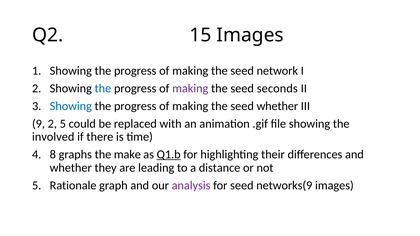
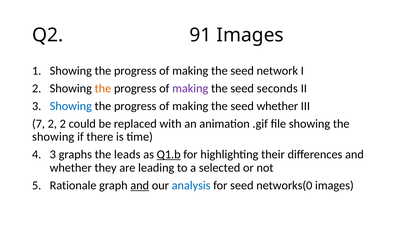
15: 15 -> 91
the at (103, 89) colour: blue -> orange
9: 9 -> 7
2 5: 5 -> 2
involved at (53, 137): involved -> showing
4 8: 8 -> 3
make: make -> leads
distance: distance -> selected
and at (140, 186) underline: none -> present
analysis colour: purple -> blue
networks(9: networks(9 -> networks(0
